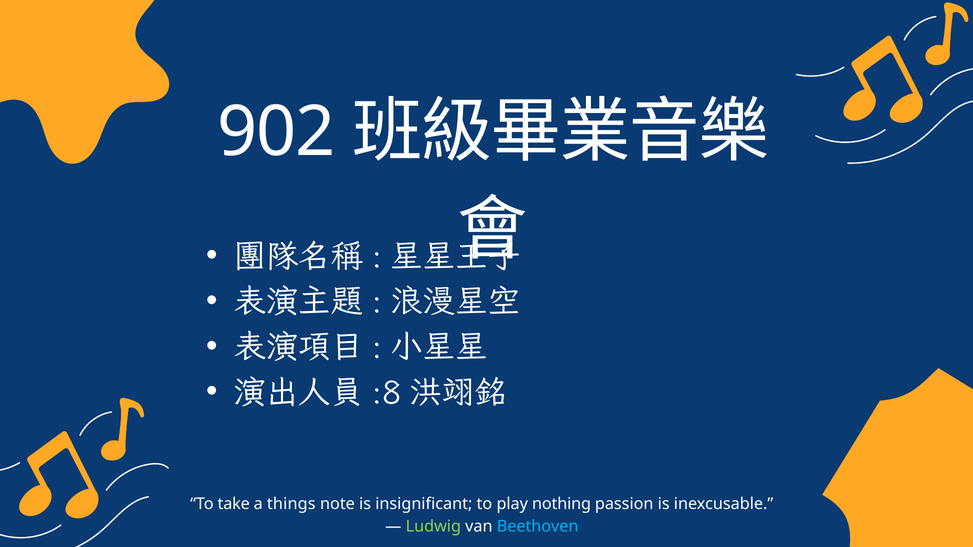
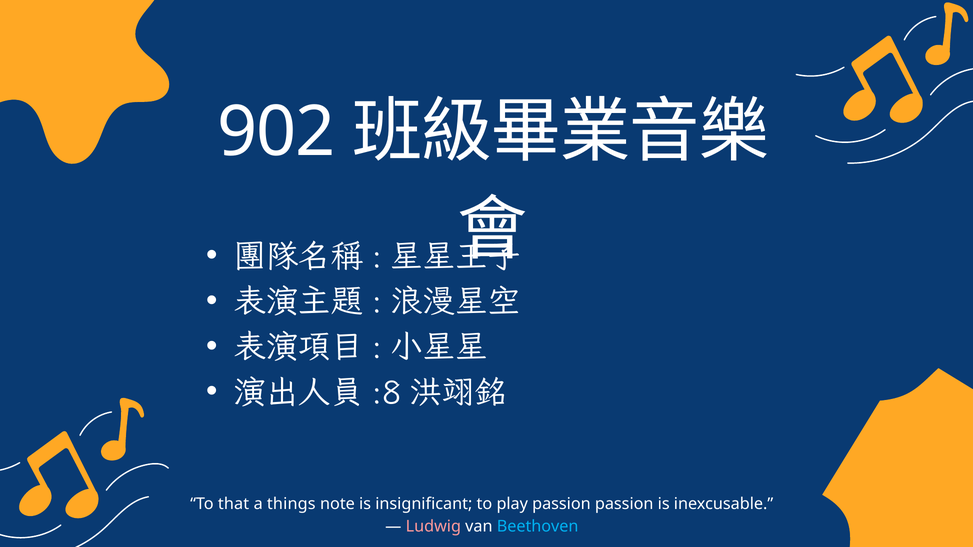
take: take -> that
play nothing: nothing -> passion
Ludwig colour: light green -> pink
